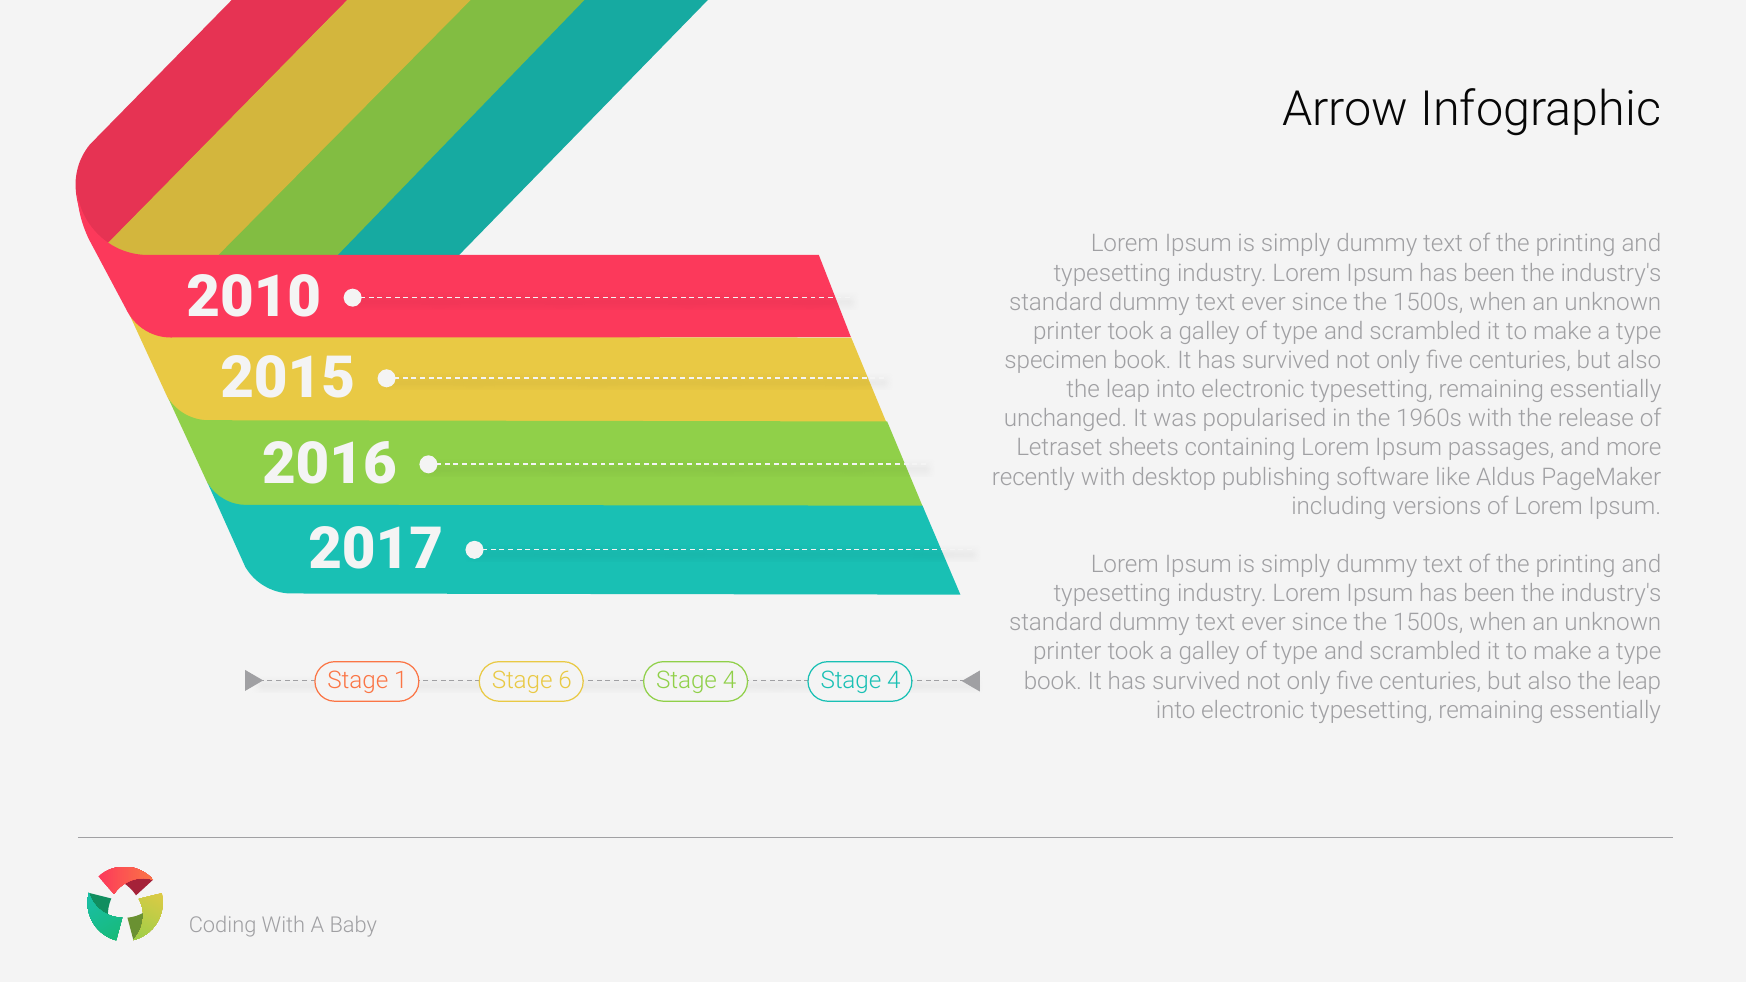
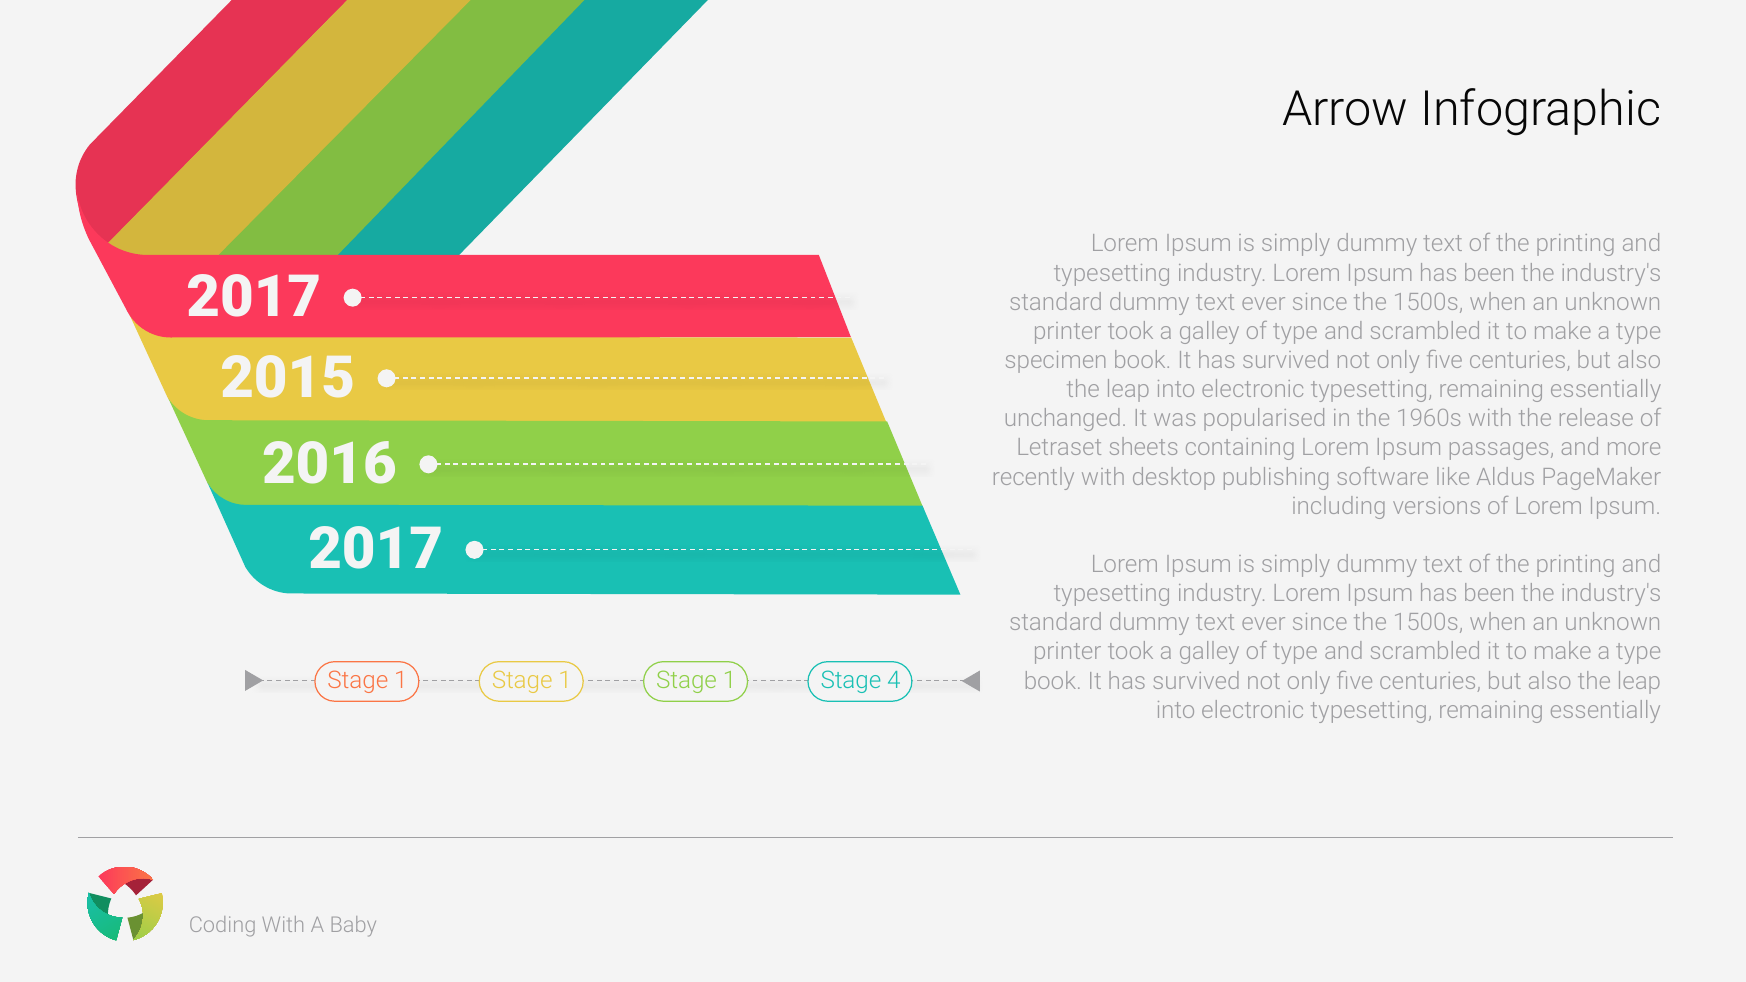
2010 at (254, 298): 2010 -> 2017
6 at (565, 681): 6 -> 1
4 at (730, 681): 4 -> 1
